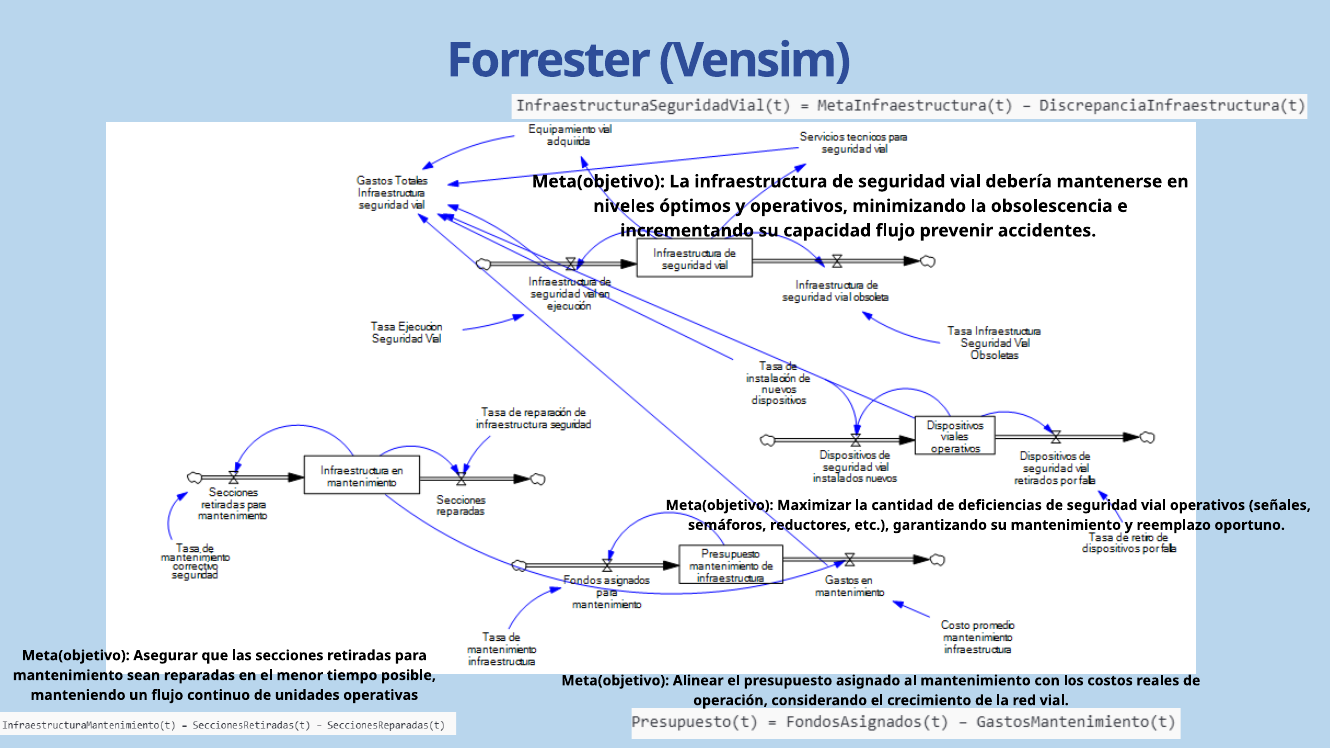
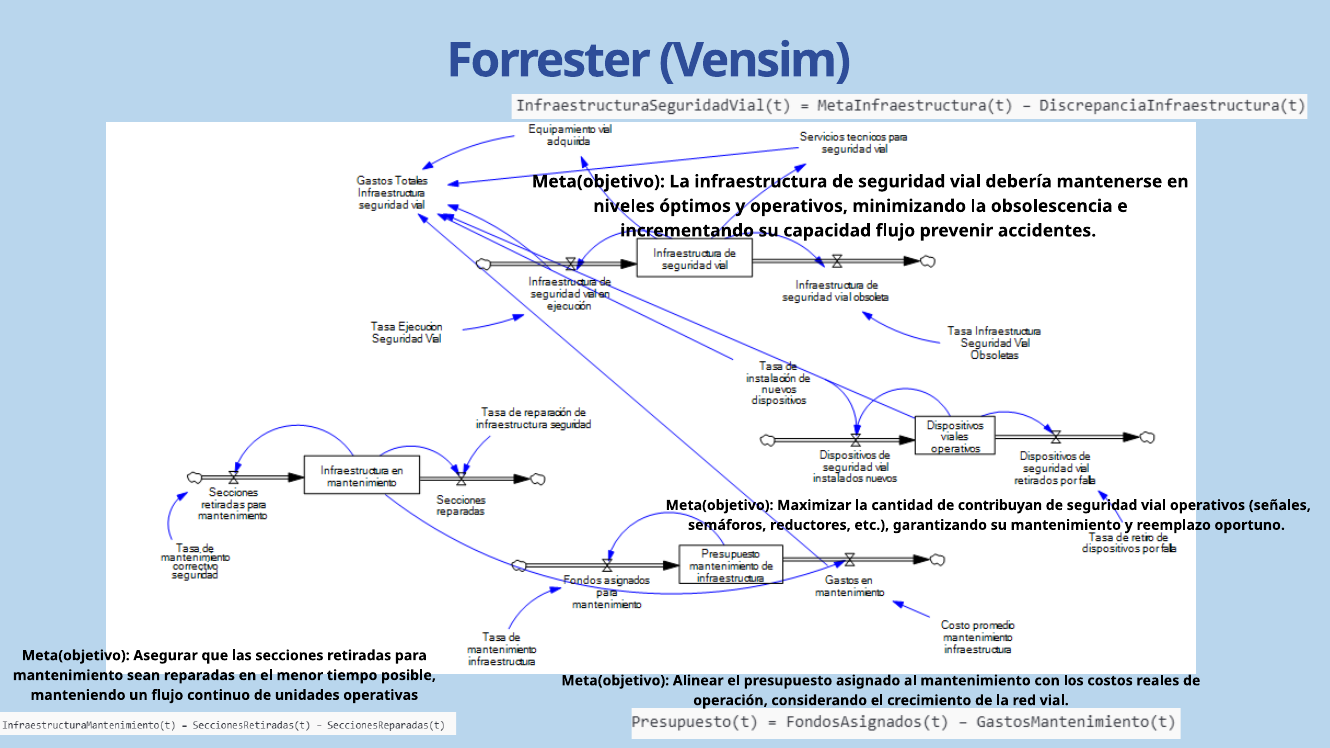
deficiencias: deficiencias -> contribuyan
